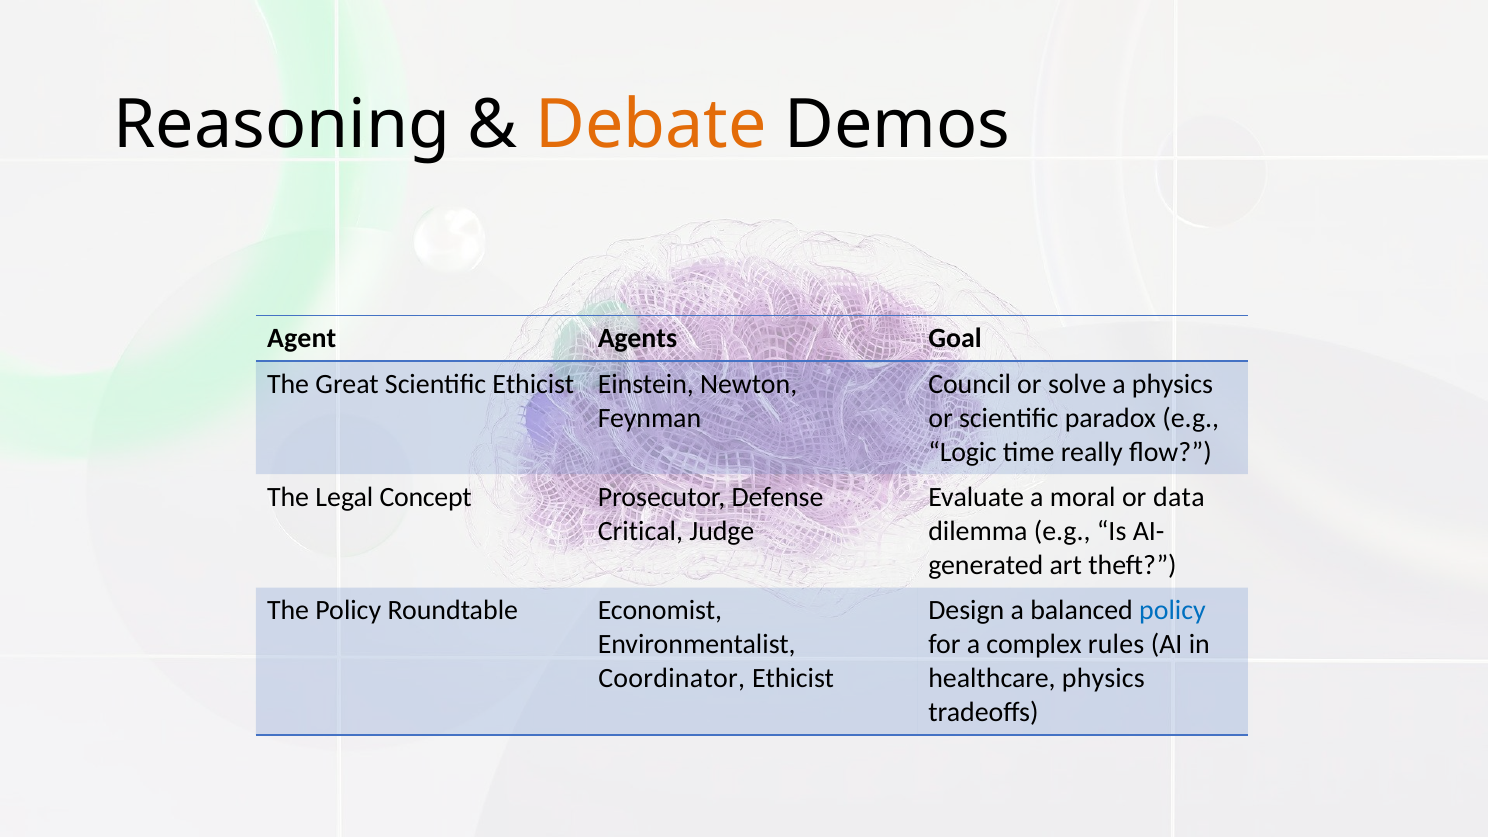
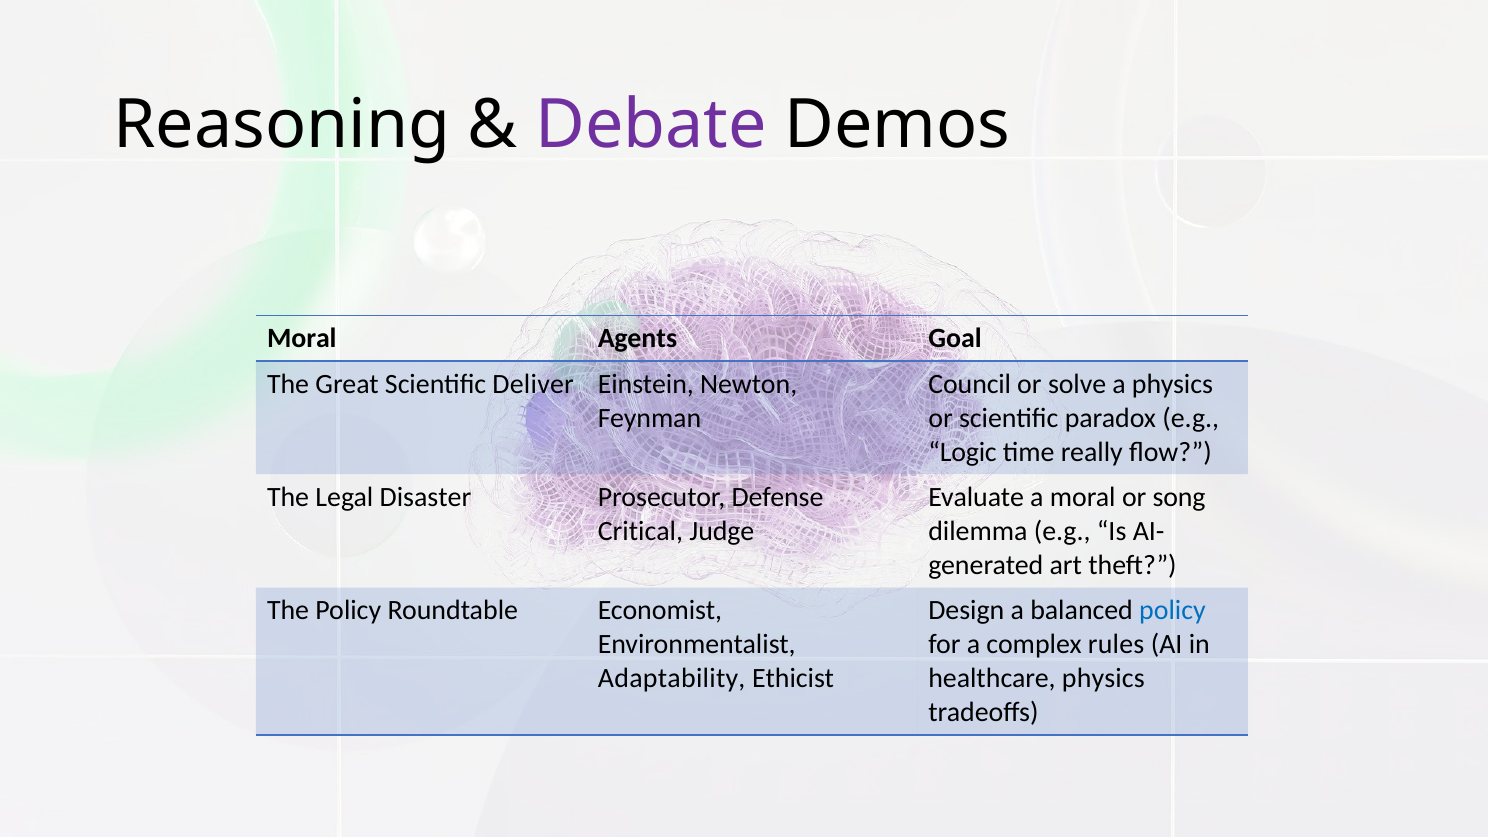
Debate colour: orange -> purple
Agent at (302, 339): Agent -> Moral
Scientific Ethicist: Ethicist -> Deliver
Concept: Concept -> Disaster
data: data -> song
Coordinator: Coordinator -> Adaptability
